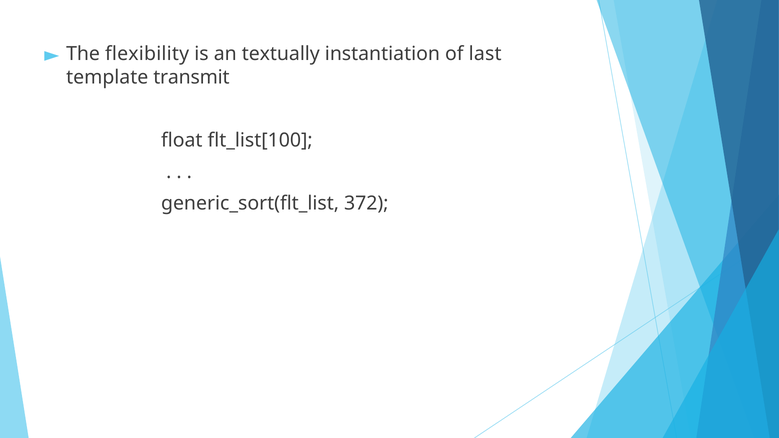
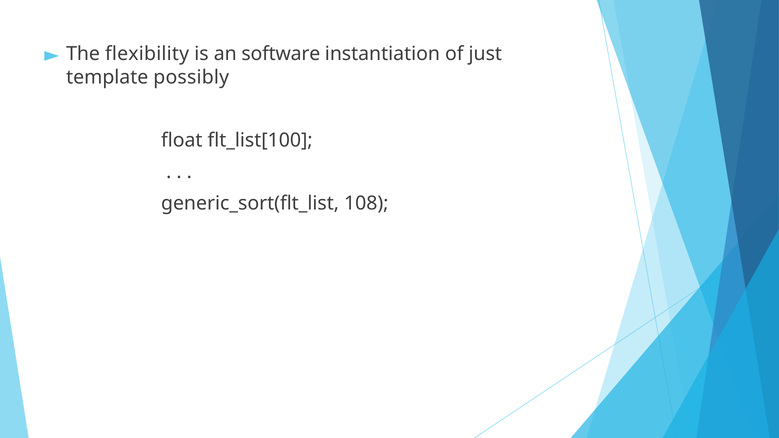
textually: textually -> software
last: last -> just
transmit: transmit -> possibly
372: 372 -> 108
